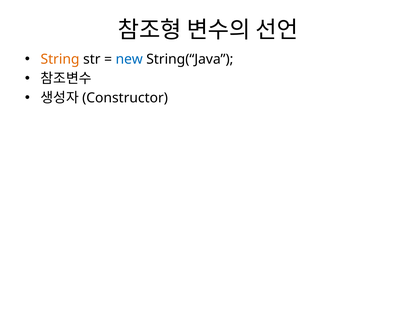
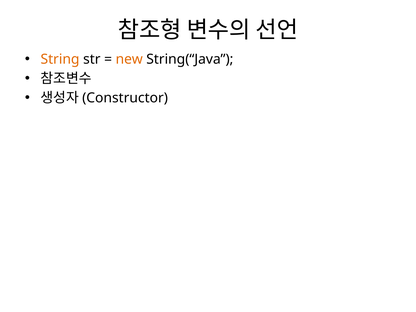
new colour: blue -> orange
